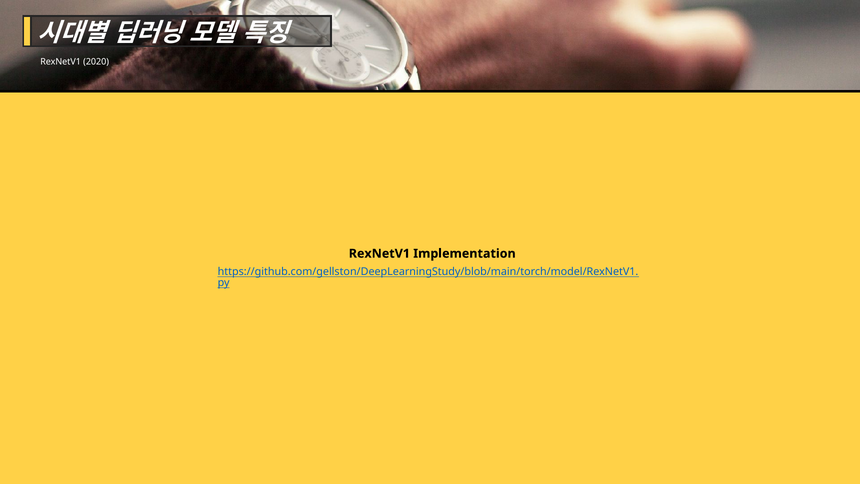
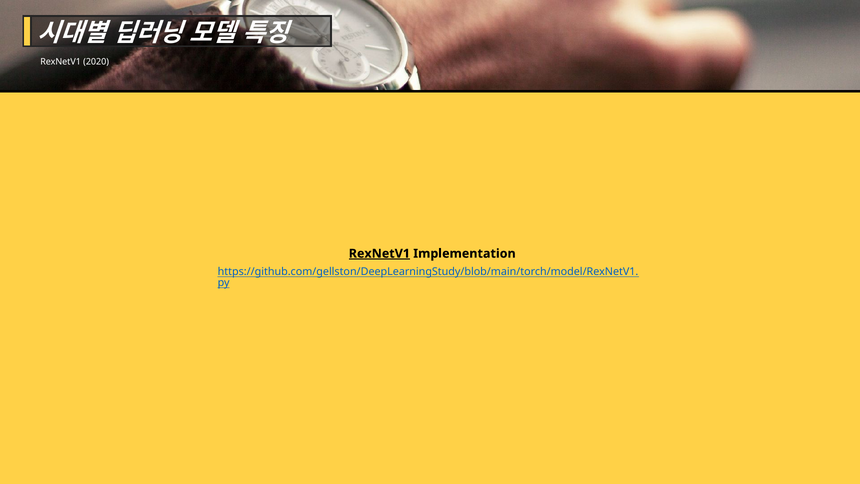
RexNetV1 at (379, 253) underline: none -> present
